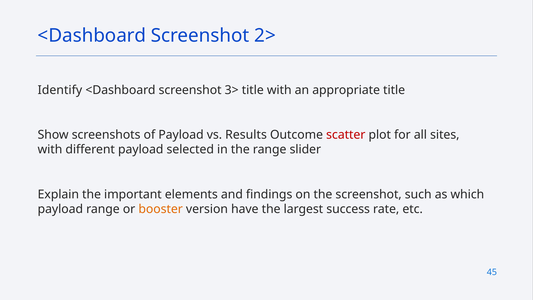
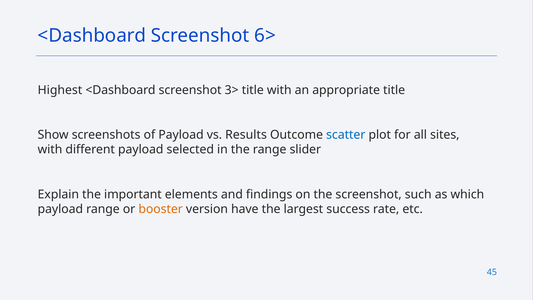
2>: 2> -> 6>
Identify: Identify -> Highest
scatter colour: red -> blue
